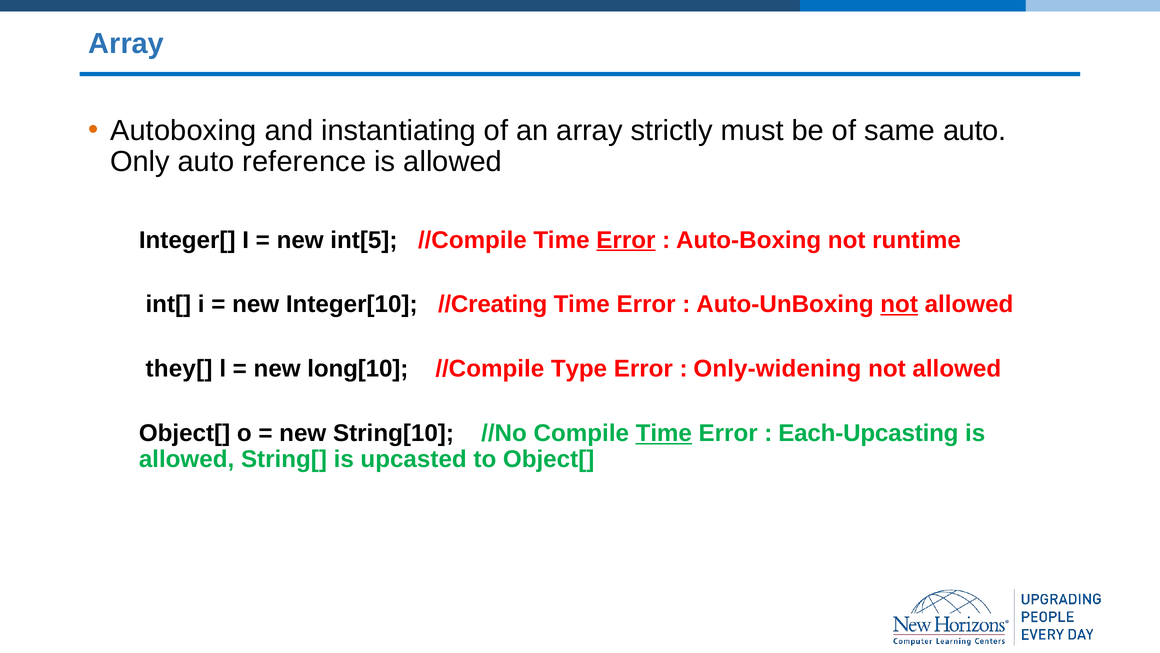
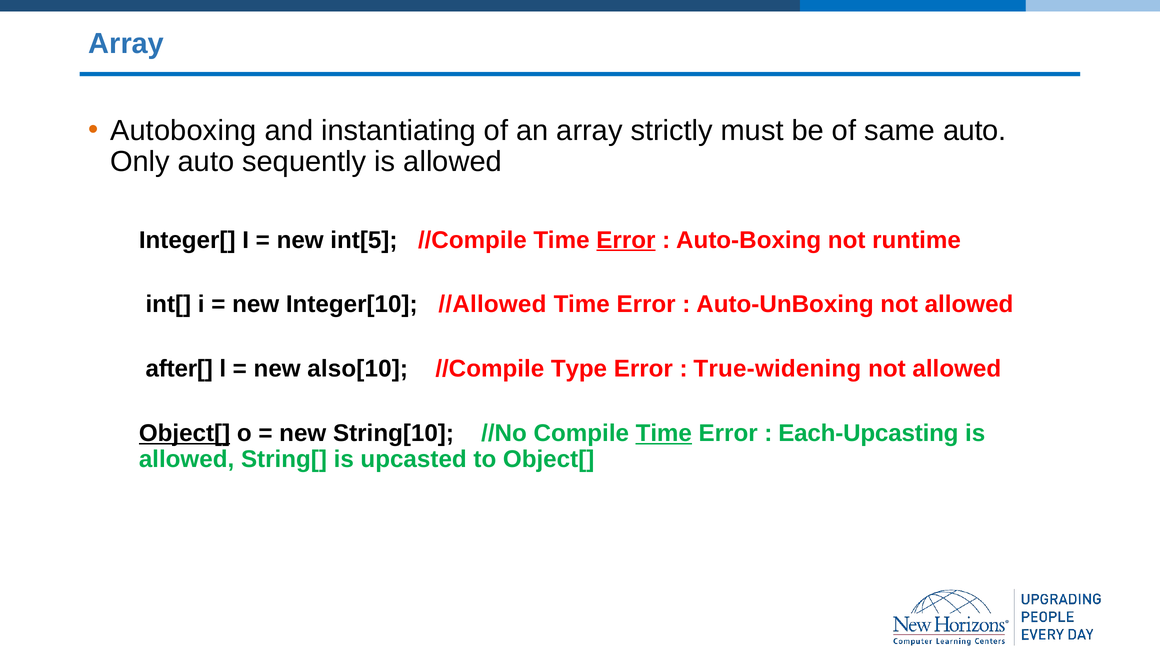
reference: reference -> sequently
//Creating: //Creating -> //Allowed
not at (899, 304) underline: present -> none
they[: they[ -> after[
long[10: long[10 -> also[10
Only-widening: Only-widening -> True-widening
Object[ at (185, 433) underline: none -> present
